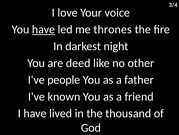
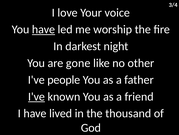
thrones: thrones -> worship
deed: deed -> gone
I've at (37, 96) underline: none -> present
